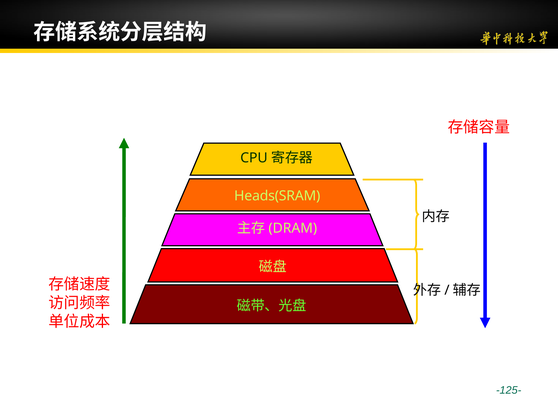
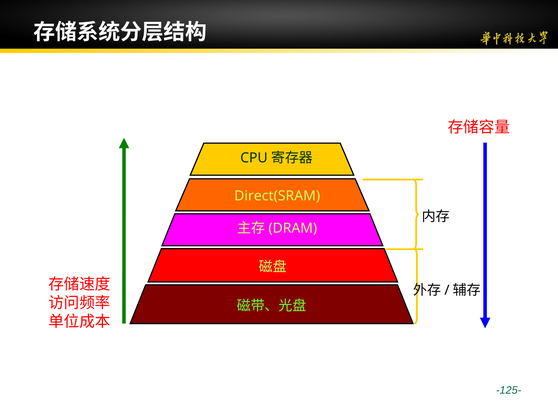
Heads(SRAM: Heads(SRAM -> Direct(SRAM
